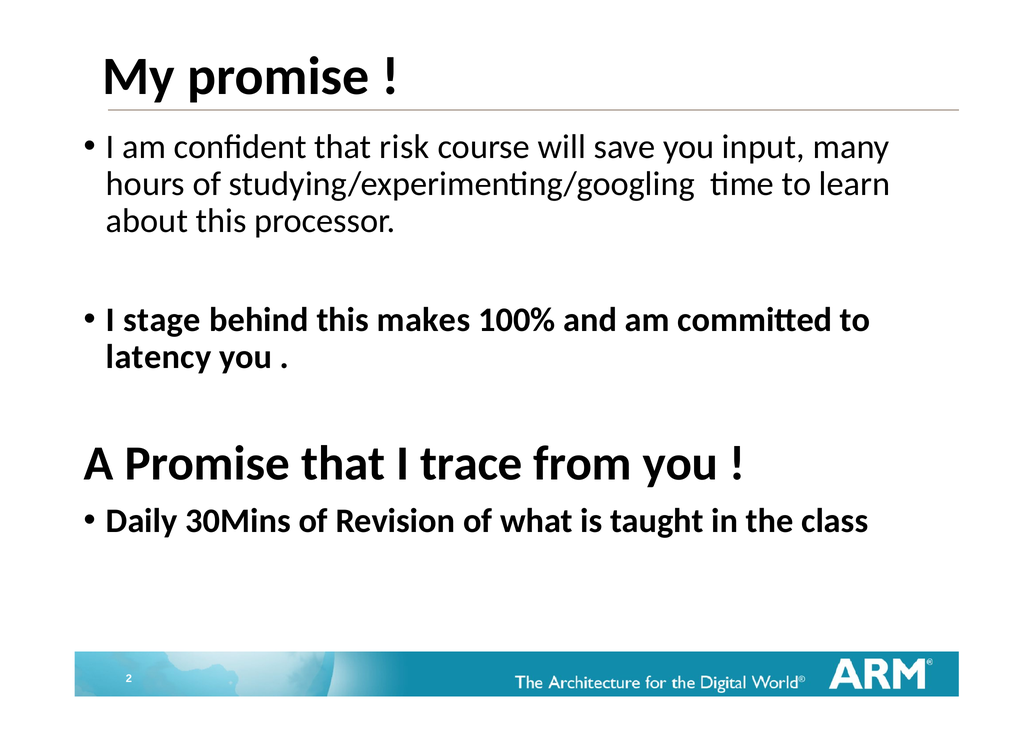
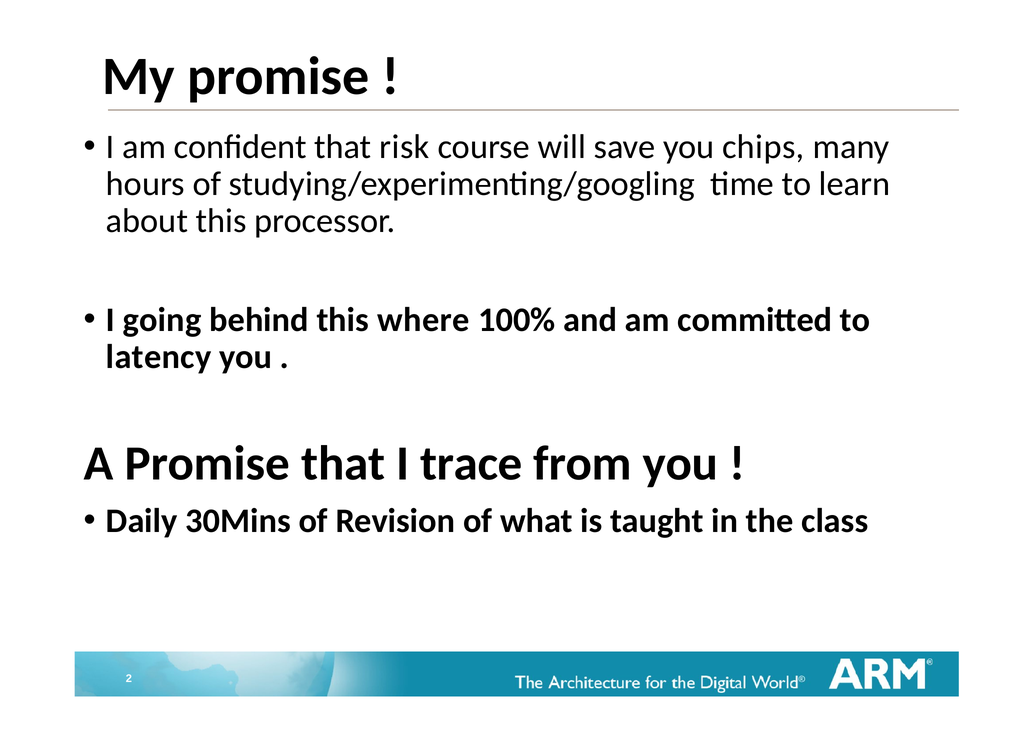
input: input -> chips
stage: stage -> going
makes: makes -> where
